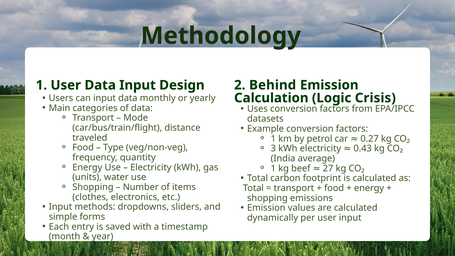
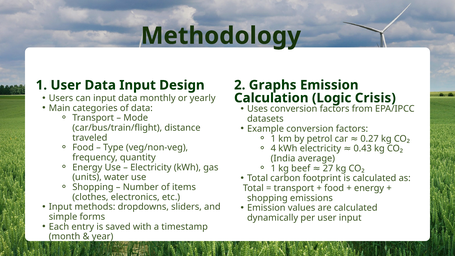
Behind: Behind -> Graphs
3: 3 -> 4
